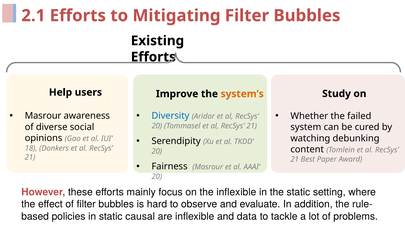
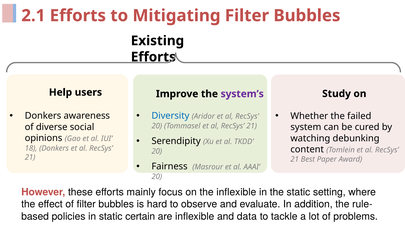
system’s colour: orange -> purple
Masrour at (43, 116): Masrour -> Donkers
causal: causal -> certain
